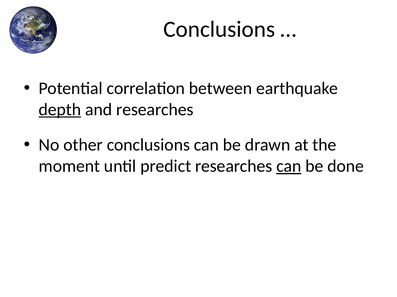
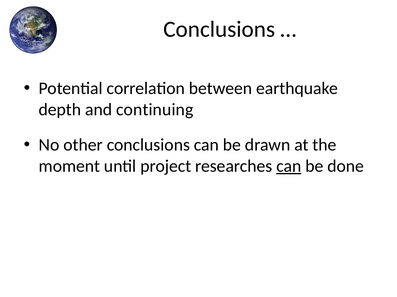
depth underline: present -> none
and researches: researches -> continuing
predict: predict -> project
